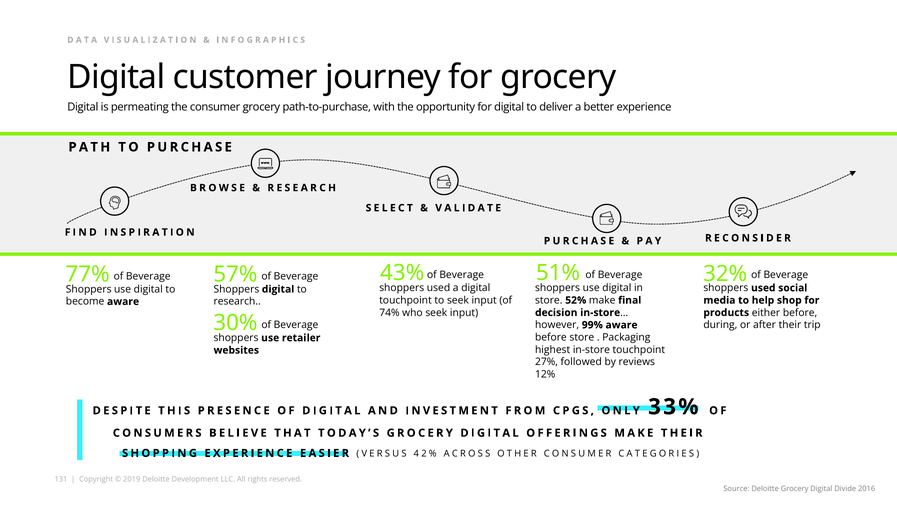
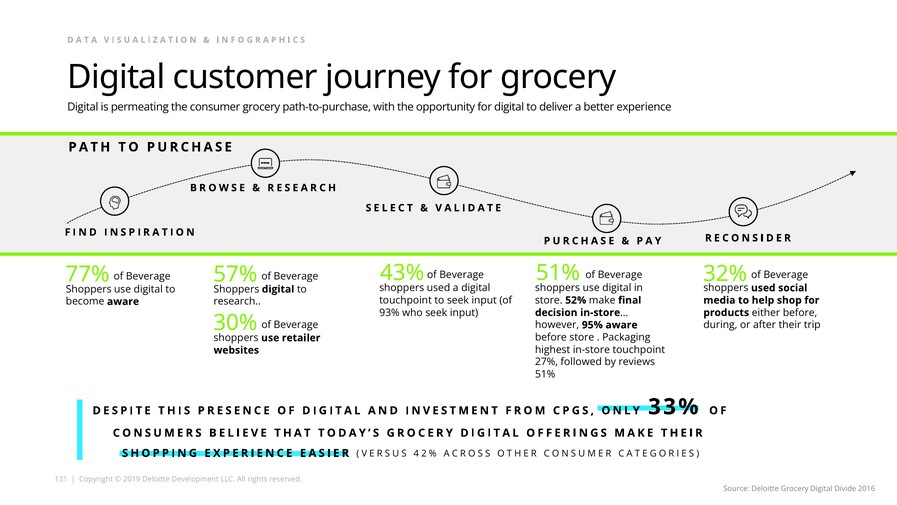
74%: 74% -> 93%
99%: 99% -> 95%
12% at (545, 374): 12% -> 51%
